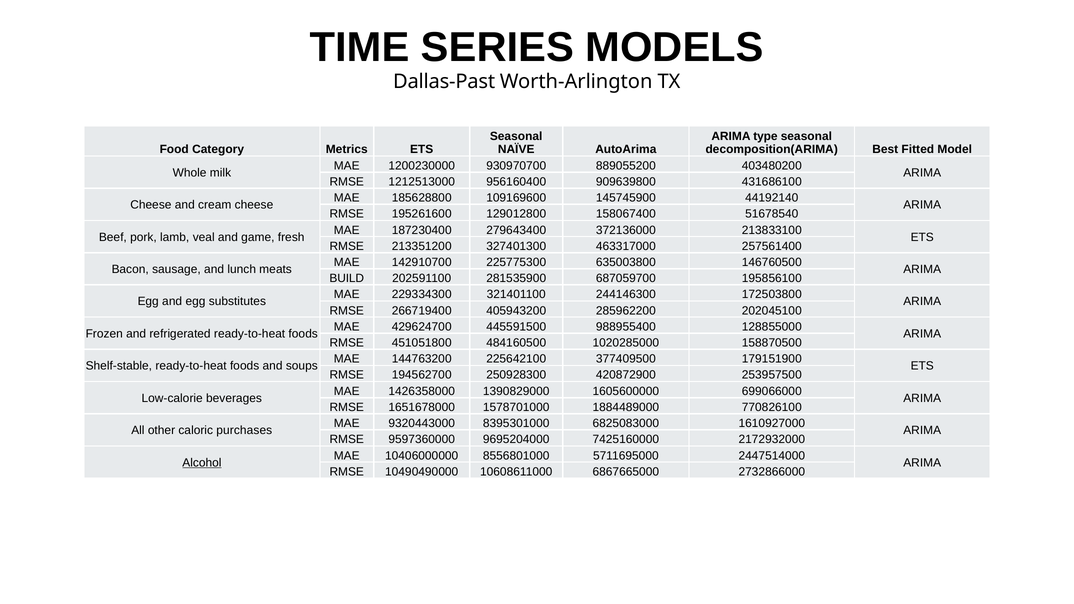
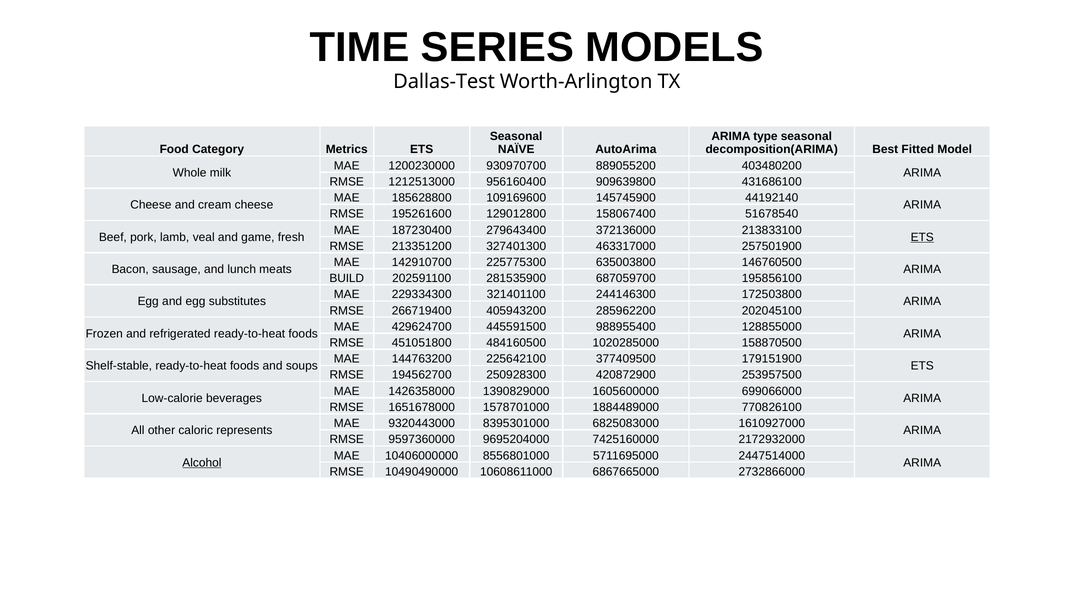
Dallas-Past: Dallas-Past -> Dallas-Test
ETS at (922, 237) underline: none -> present
257561400: 257561400 -> 257501900
purchases: purchases -> represents
